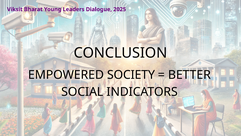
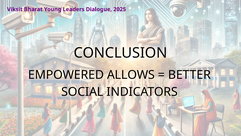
SOCIETY: SOCIETY -> ALLOWS
